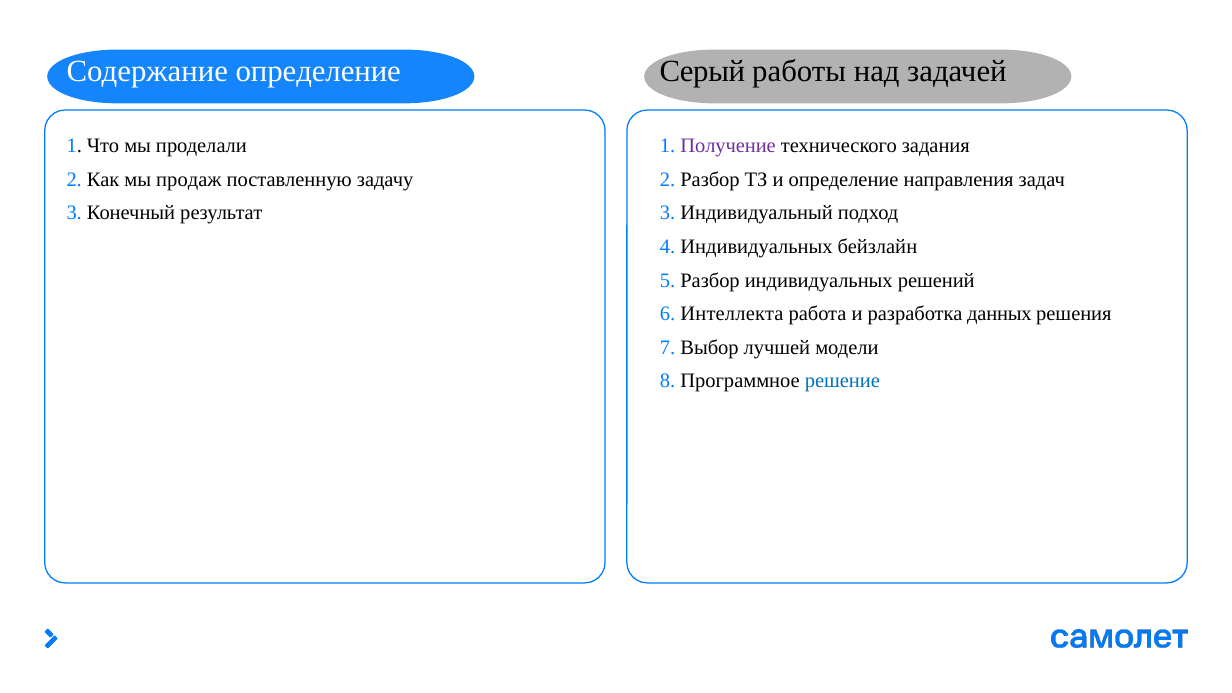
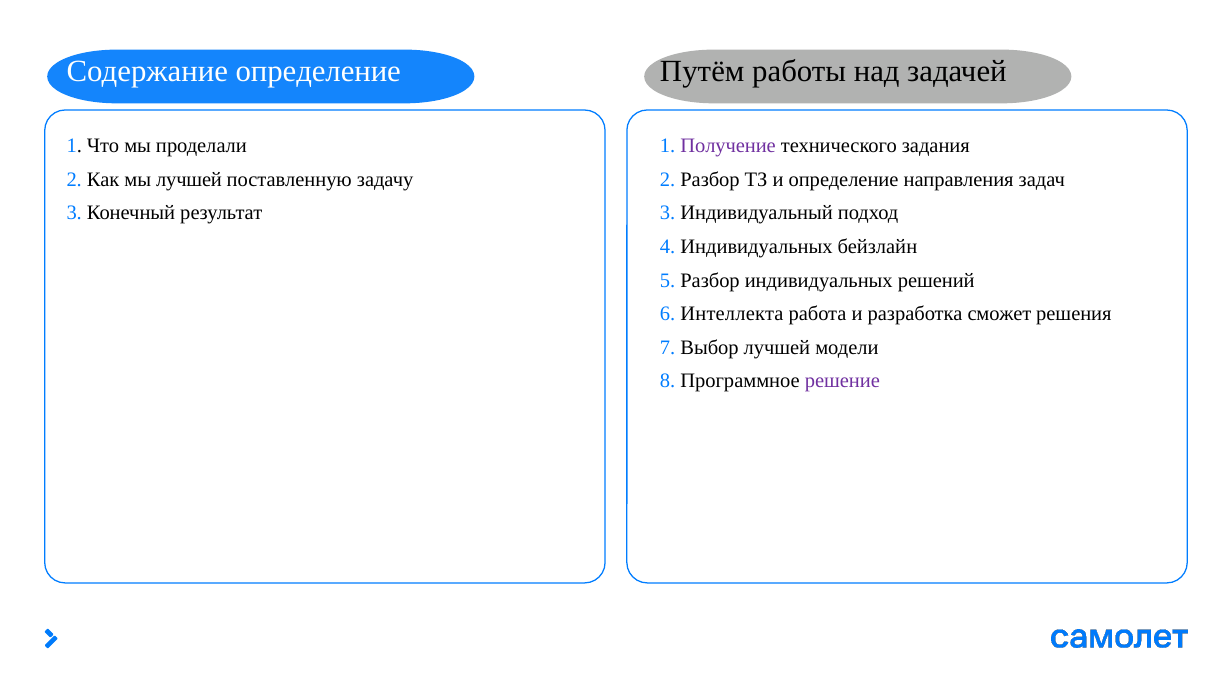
Серый: Серый -> Путём
мы продаж: продаж -> лучшей
данных: данных -> сможет
решение colour: blue -> purple
